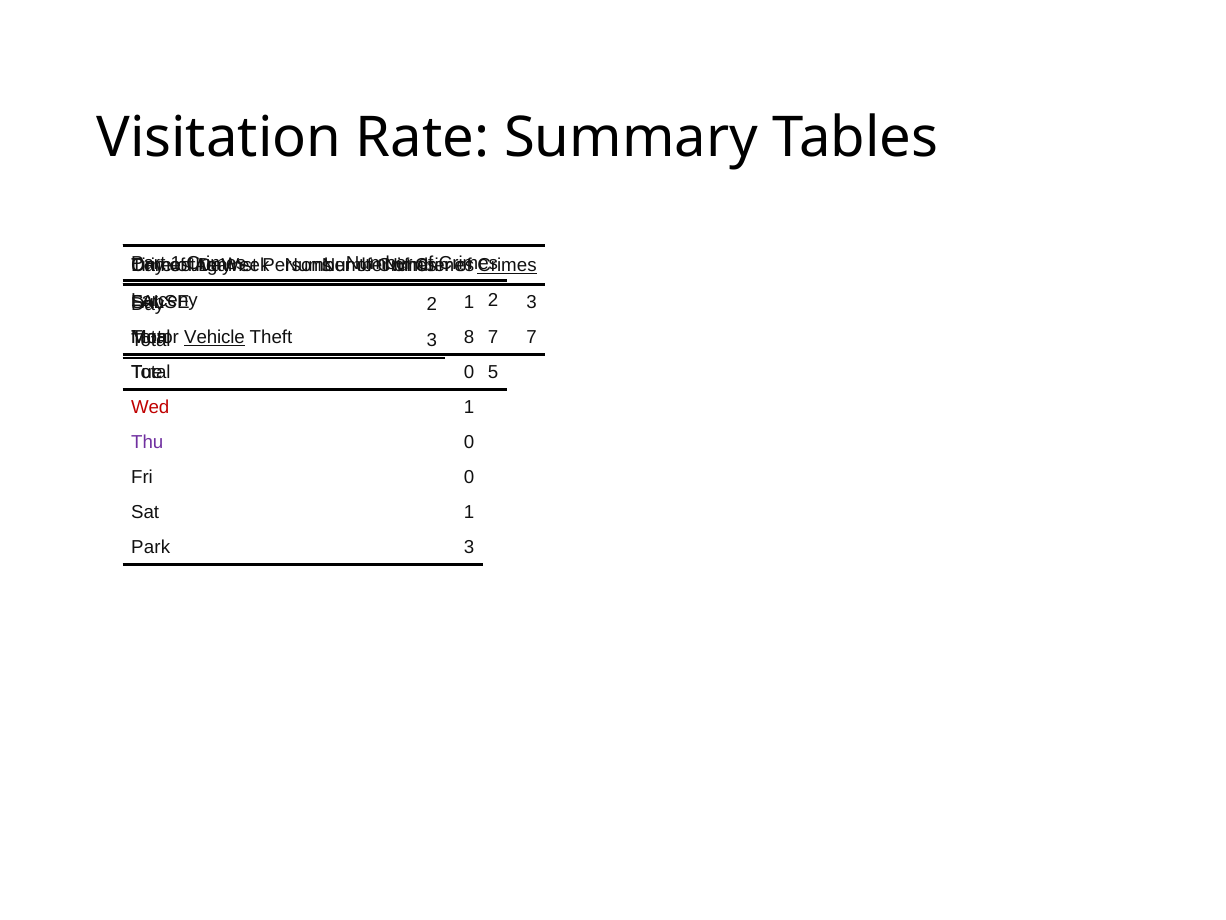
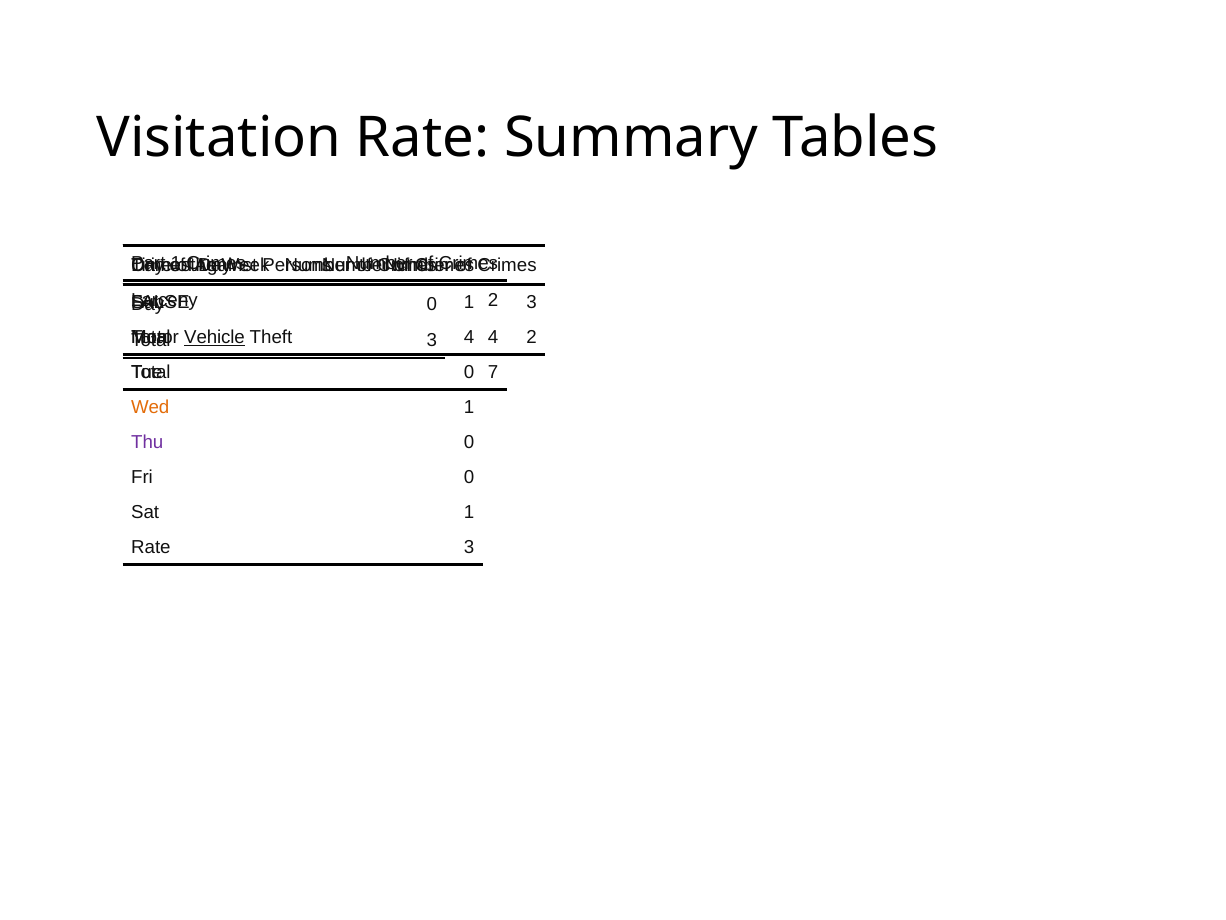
Crimes at (507, 265) underline: present -> none
2 at (432, 304): 2 -> 0
Theft 7: 7 -> 4
8 at (469, 337): 8 -> 4
7 at (532, 337): 7 -> 2
5: 5 -> 7
Wed colour: red -> orange
Park at (151, 547): Park -> Rate
